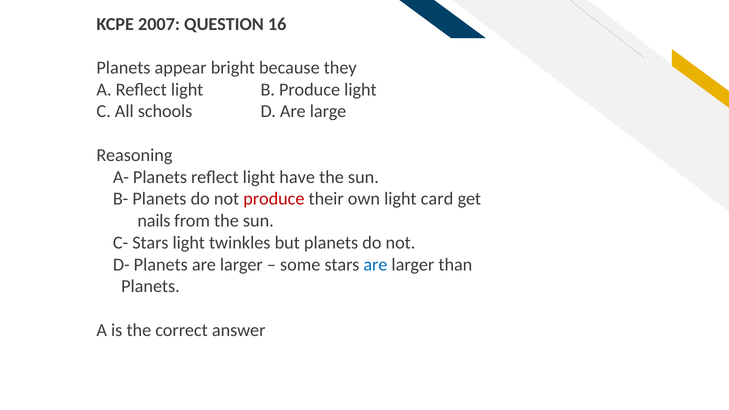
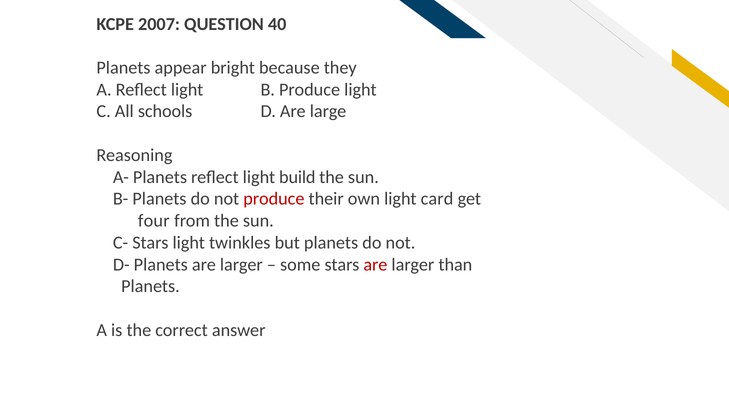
16: 16 -> 40
have: have -> build
nails: nails -> four
are at (375, 265) colour: blue -> red
